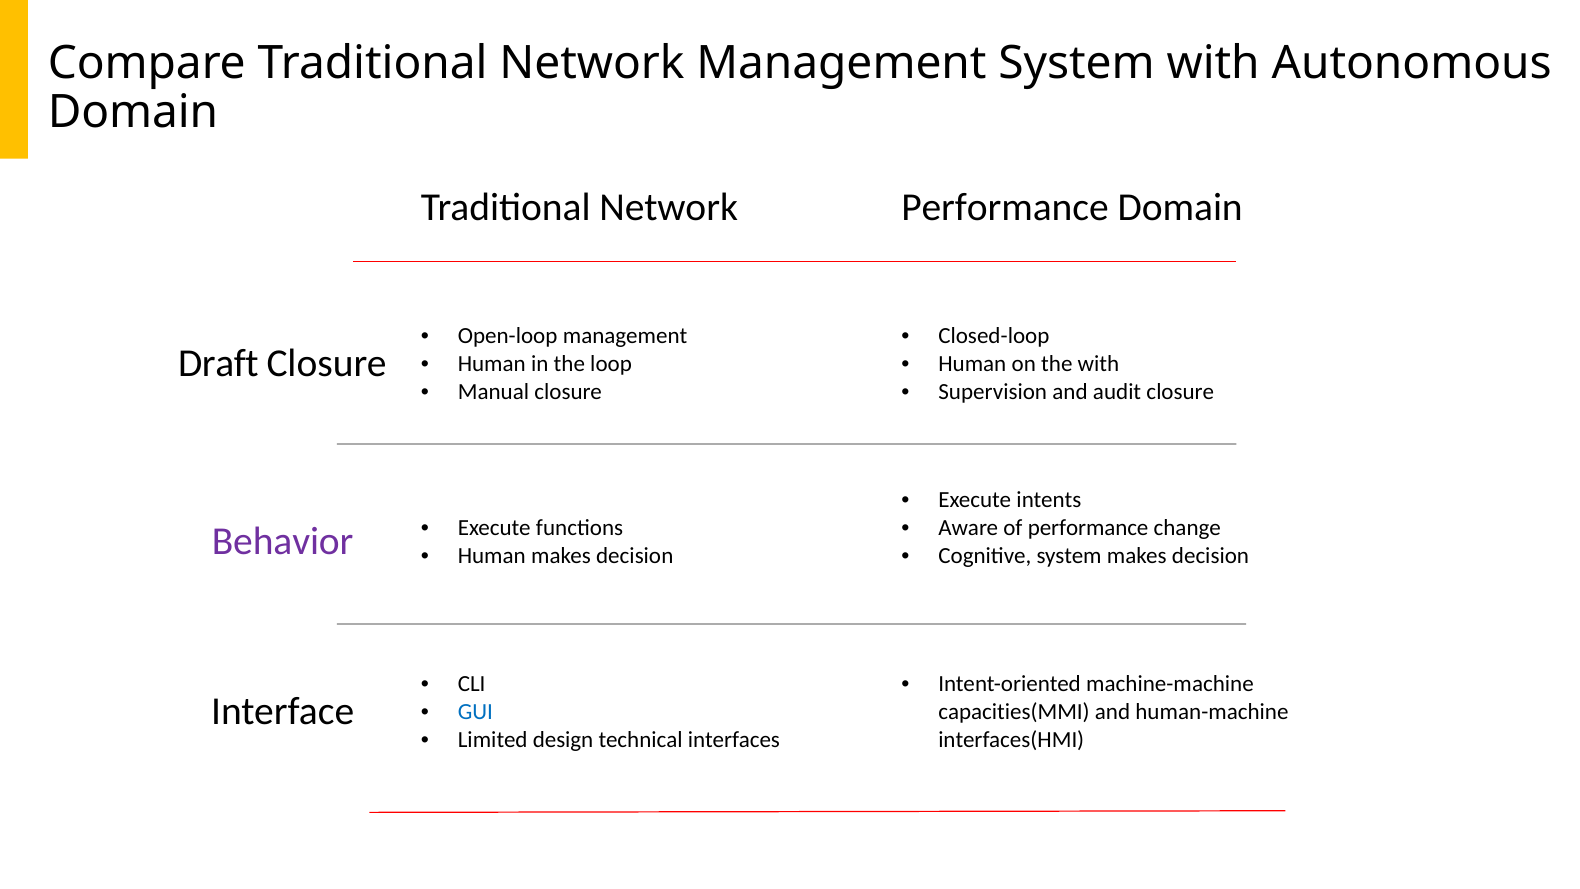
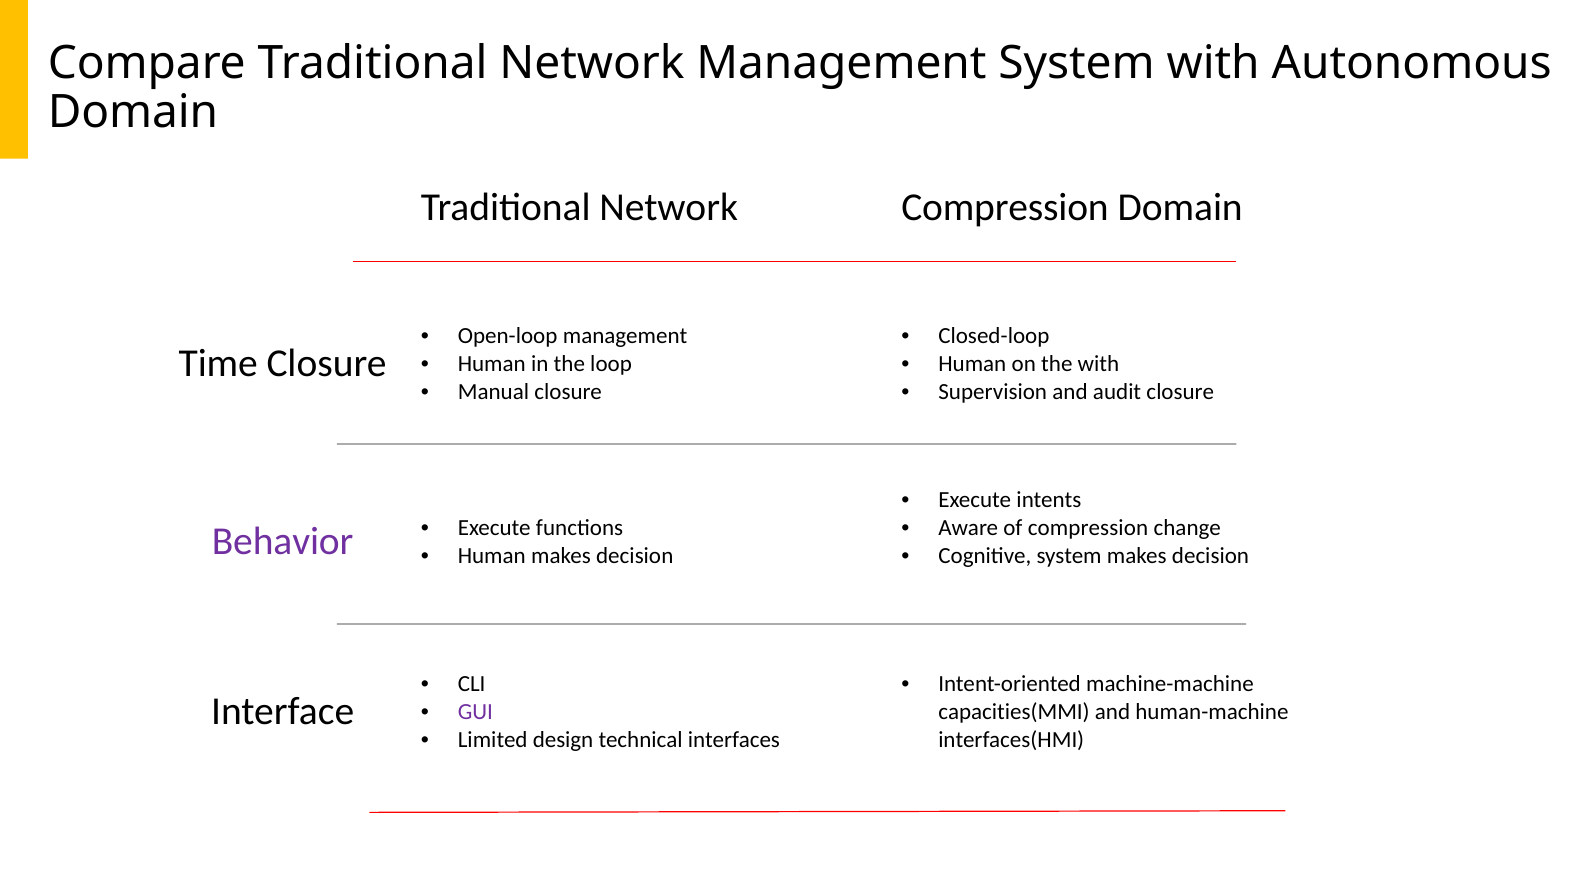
Network Performance: Performance -> Compression
Draft: Draft -> Time
of performance: performance -> compression
GUI colour: blue -> purple
